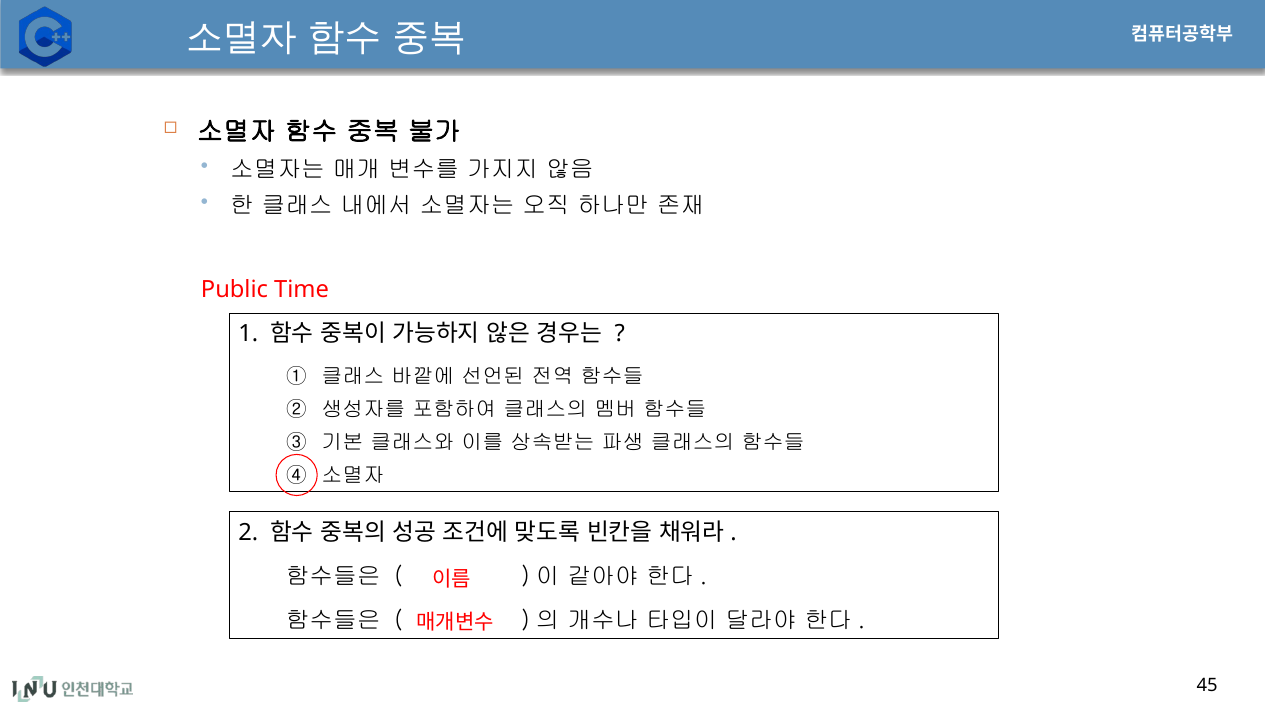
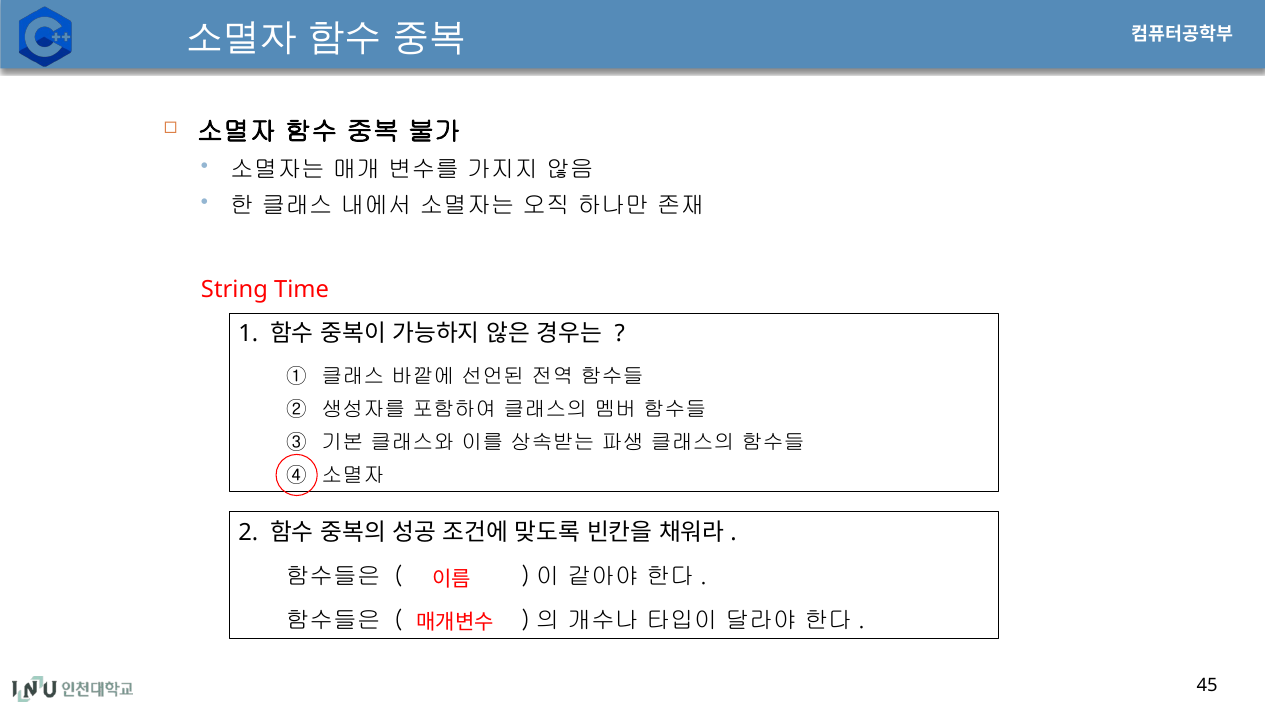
Public: Public -> String
